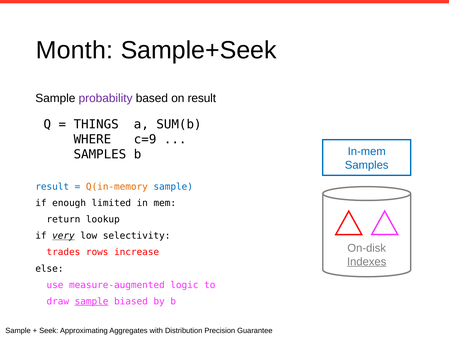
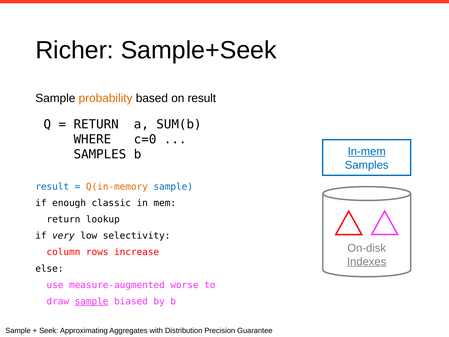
Month: Month -> Richer
probability colour: purple -> orange
THINGS at (96, 124): THINGS -> RETURN
c=9: c=9 -> c=0
In-mem underline: none -> present
limited: limited -> classic
very underline: present -> none
trades: trades -> column
logic: logic -> worse
